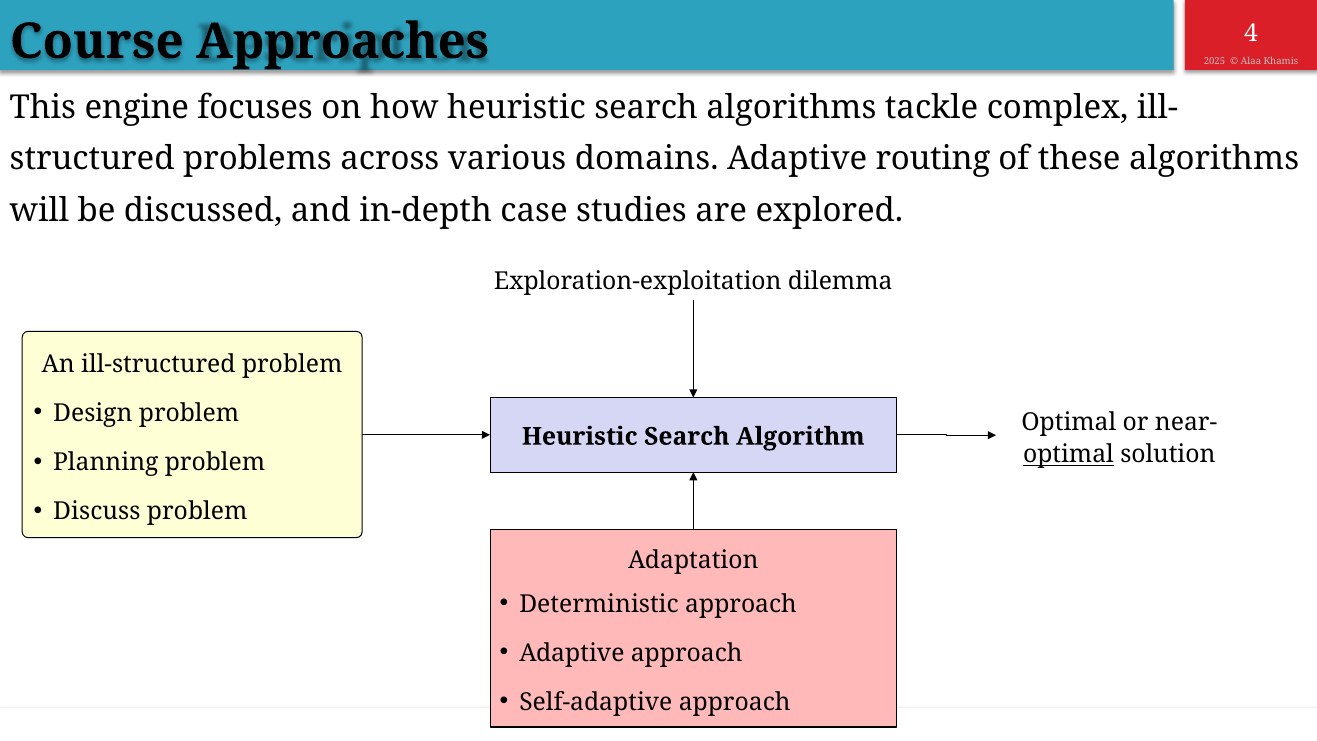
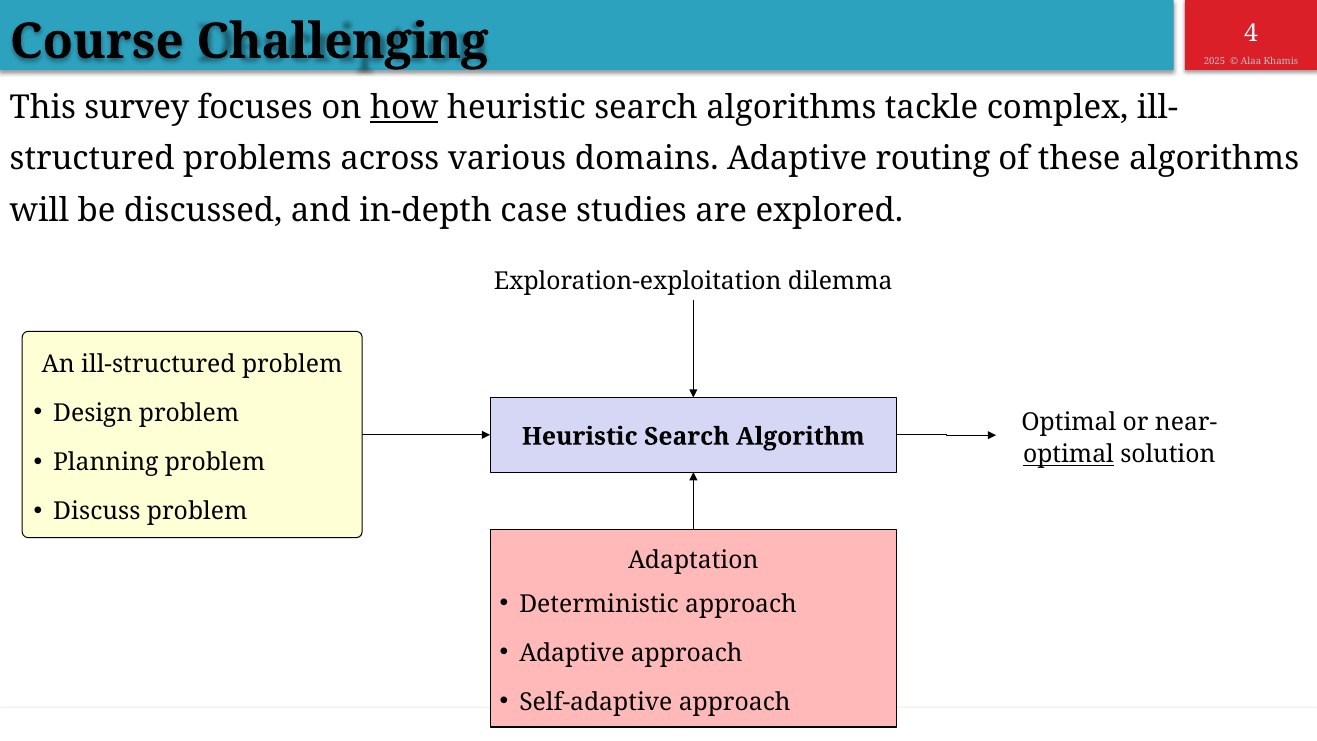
Approaches: Approaches -> Challenging
engine: engine -> survey
how underline: none -> present
